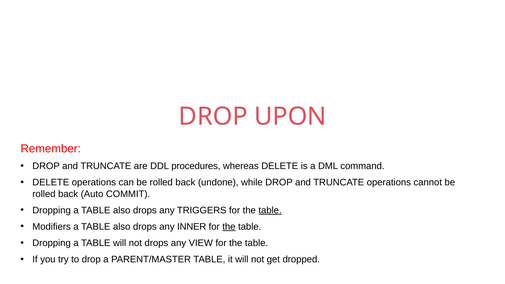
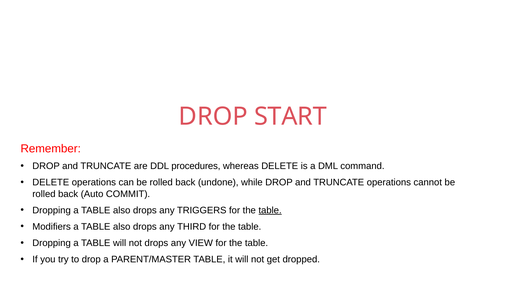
UPON: UPON -> START
INNER: INNER -> THIRD
the at (229, 227) underline: present -> none
